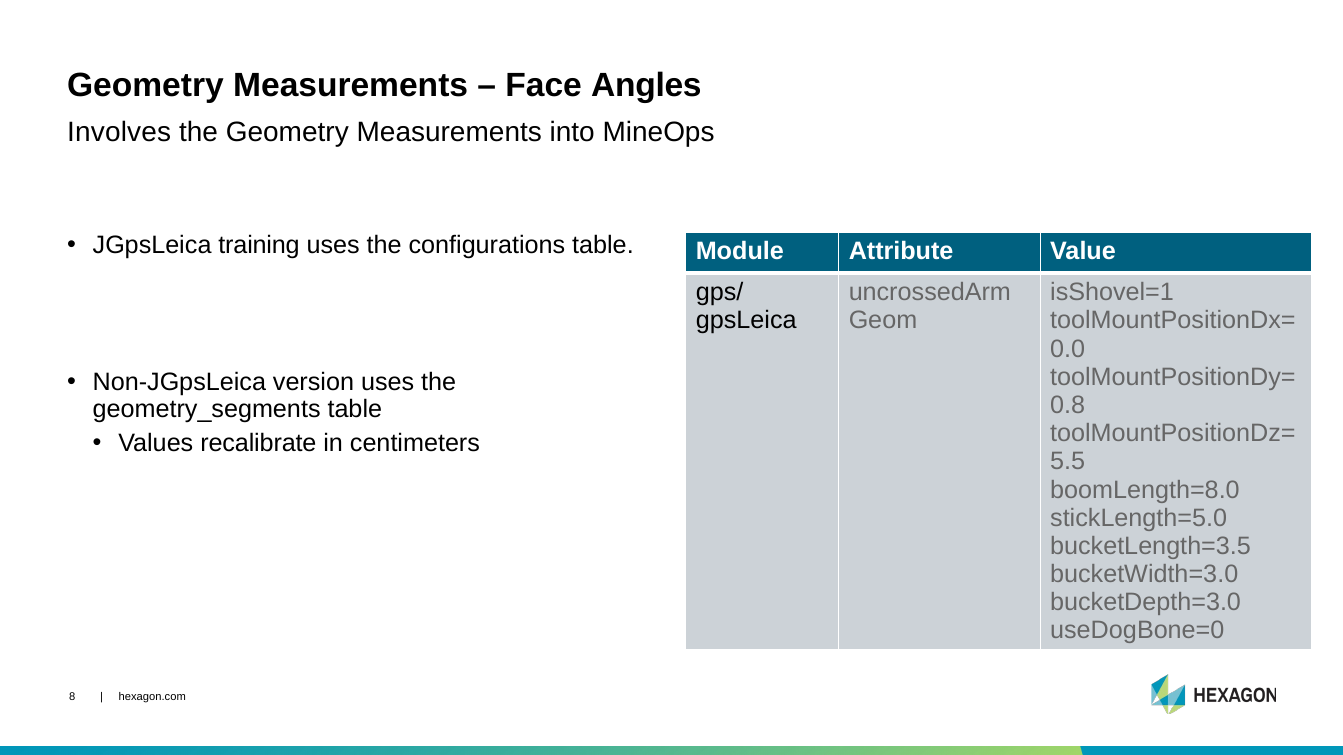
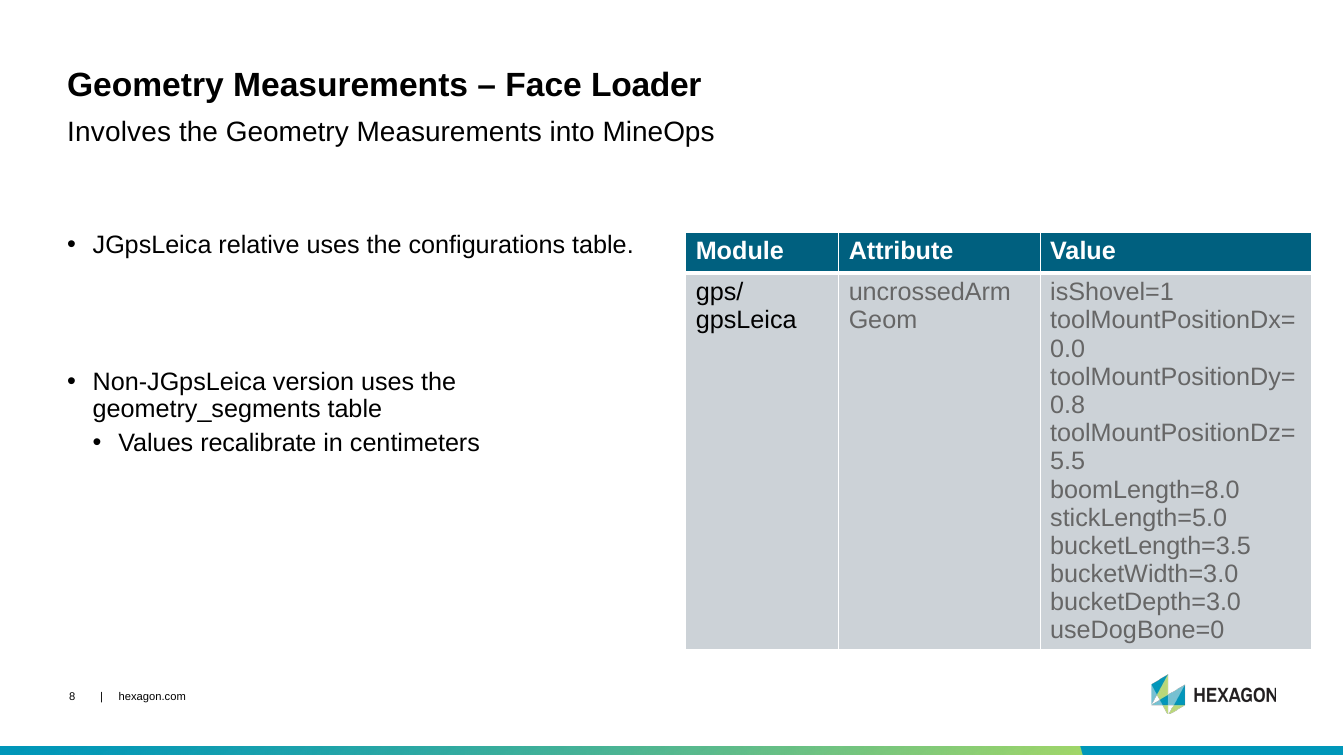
Angles: Angles -> Loader
training: training -> relative
